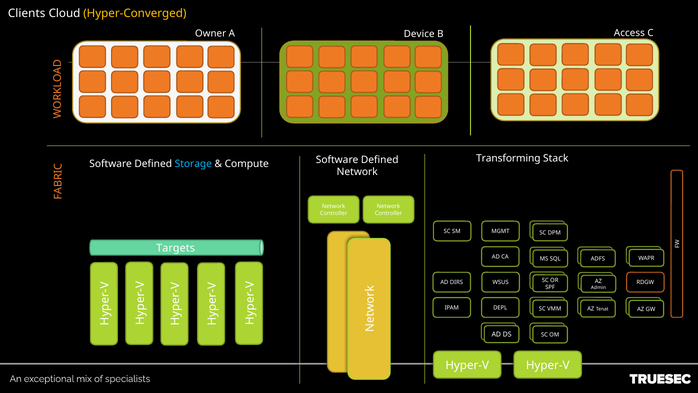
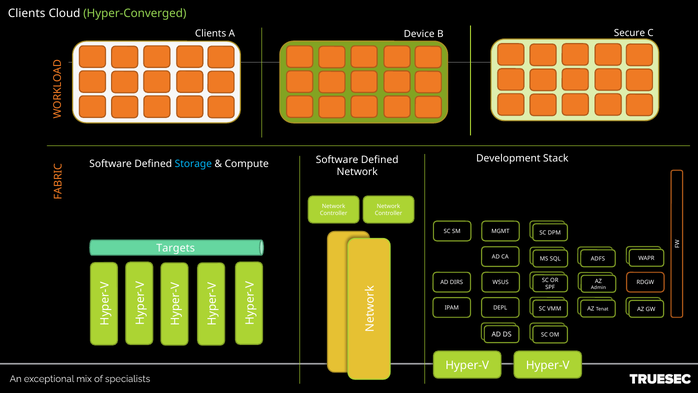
Hyper-Converged colour: yellow -> light green
Owner at (211, 33): Owner -> Clients
Access: Access -> Secure
Transforming: Transforming -> Development
